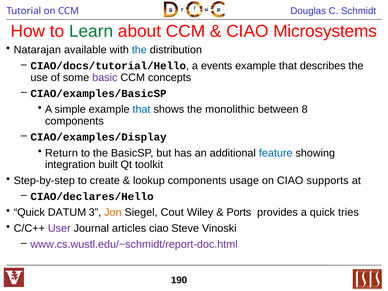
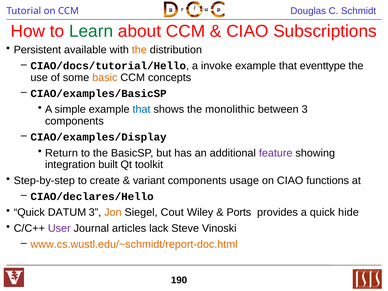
Microsystems: Microsystems -> Subscriptions
Natarajan: Natarajan -> Persistent
the at (139, 50) colour: blue -> orange
events: events -> invoke
describes: describes -> eventtype
basic colour: purple -> orange
between 8: 8 -> 3
feature colour: blue -> purple
lookup: lookup -> variant
supports: supports -> functions
tries: tries -> hide
articles ciao: ciao -> lack
www.cs.wustl.edu/~schmidt/report-doc.html colour: purple -> orange
